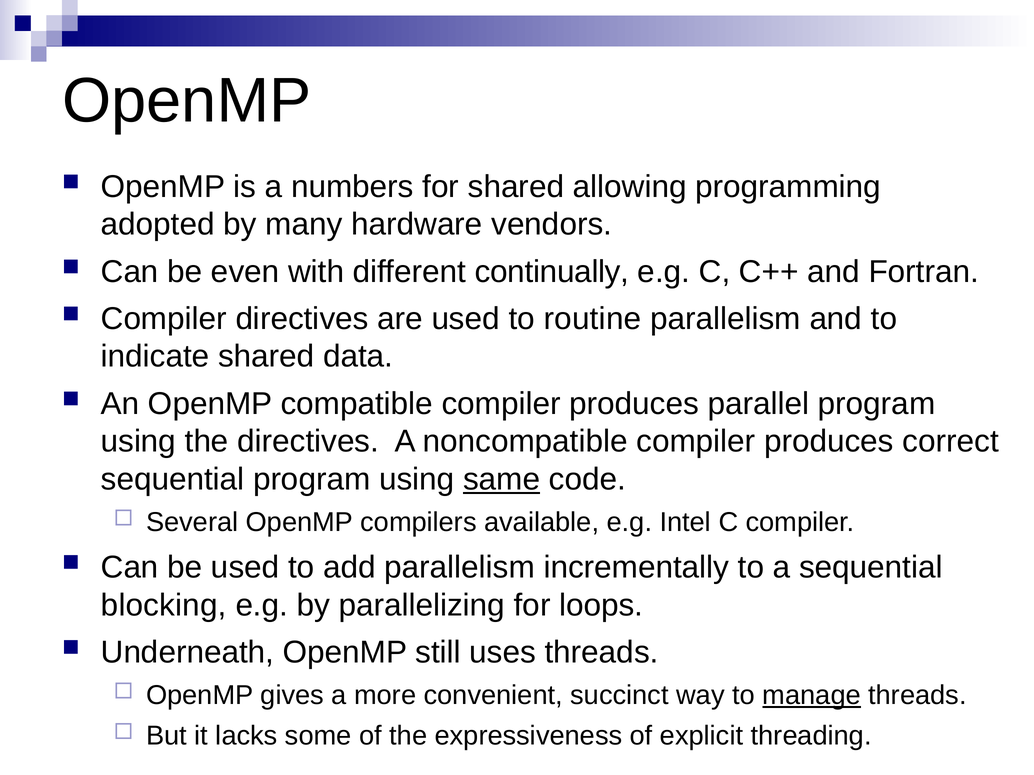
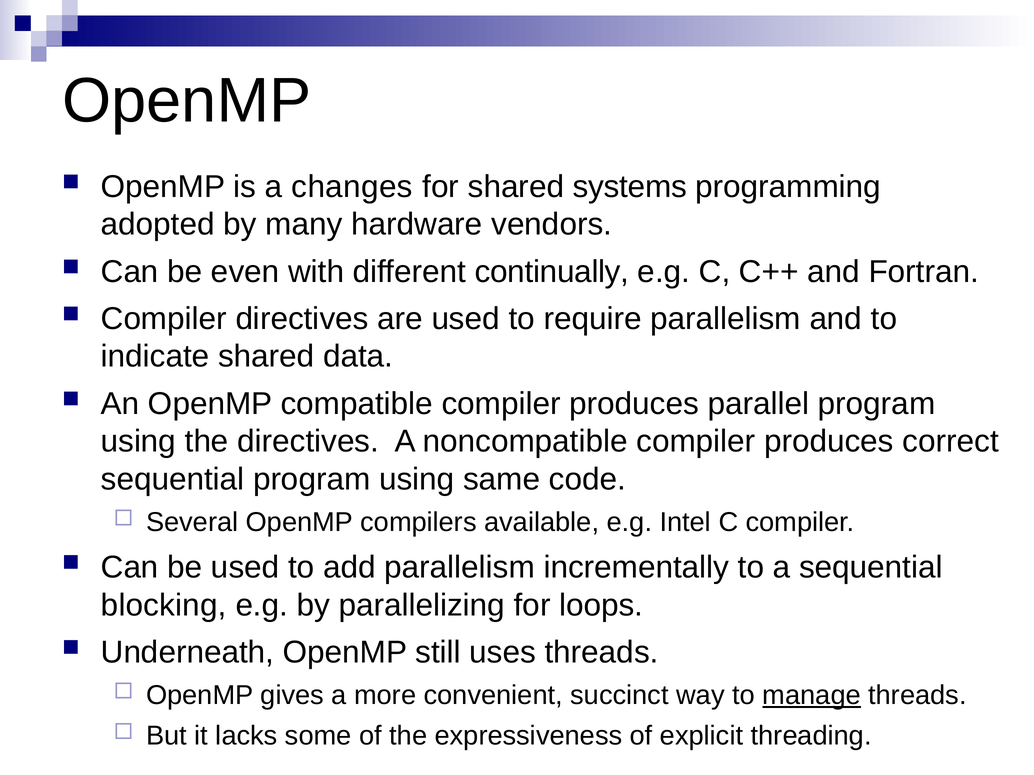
numbers: numbers -> changes
allowing: allowing -> systems
routine: routine -> require
same underline: present -> none
